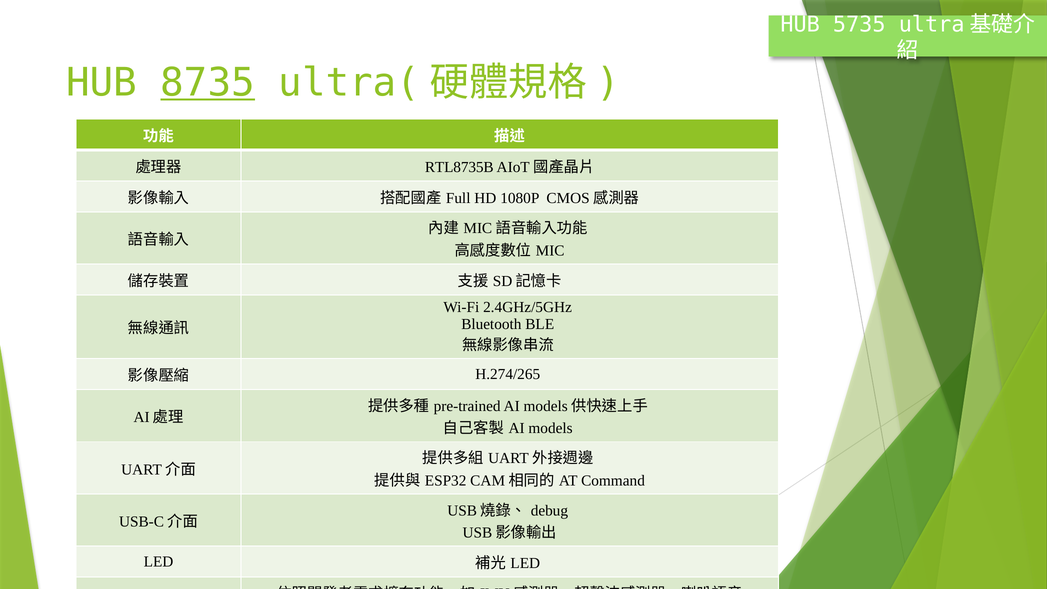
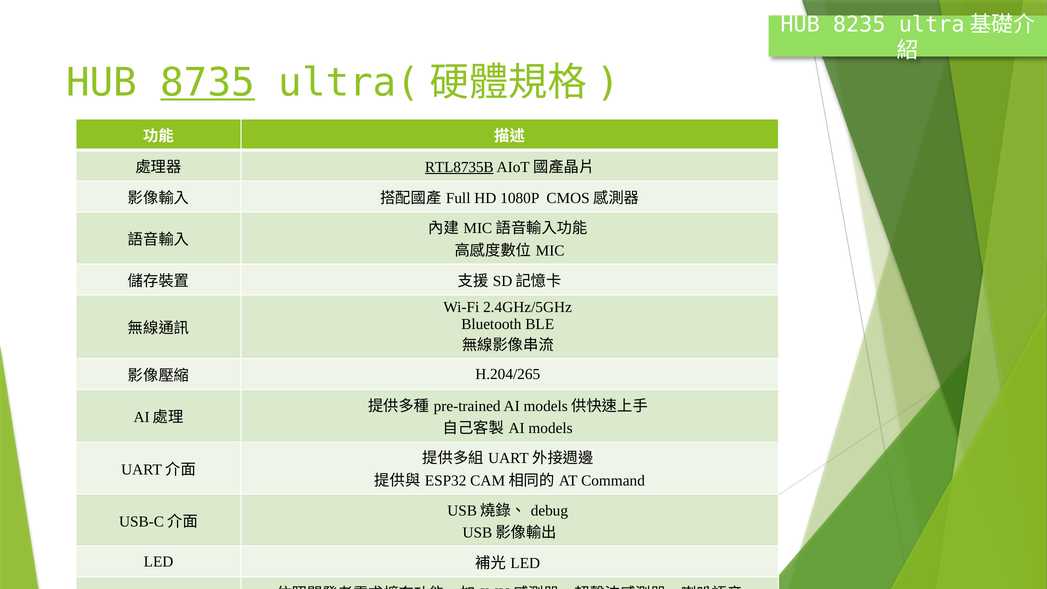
5735: 5735 -> 8235
RTL8735B underline: none -> present
H.274/265: H.274/265 -> H.204/265
